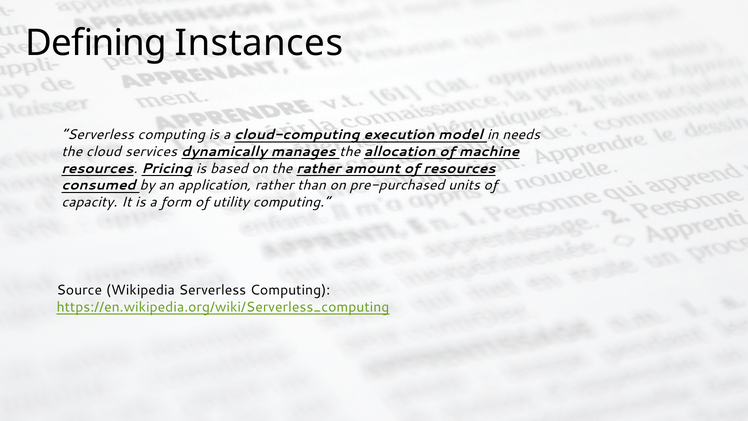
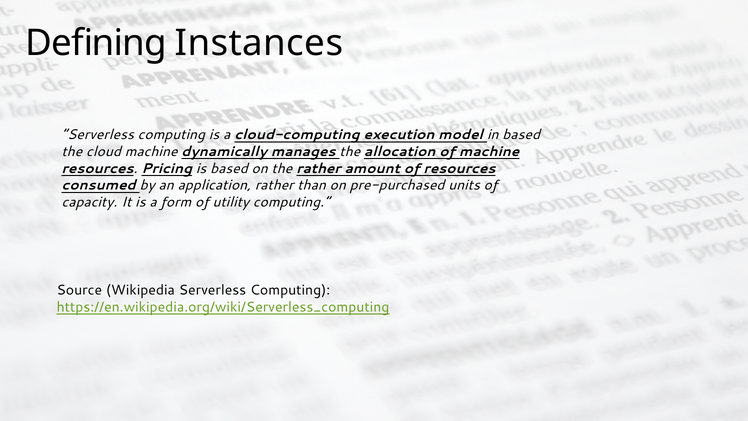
in needs: needs -> based
cloud services: services -> machine
